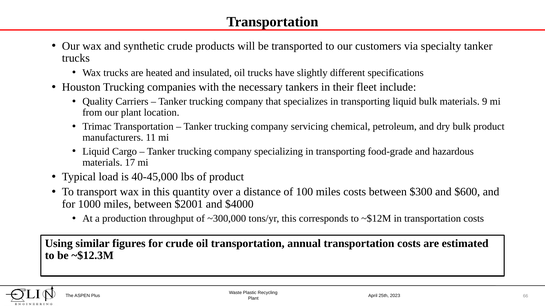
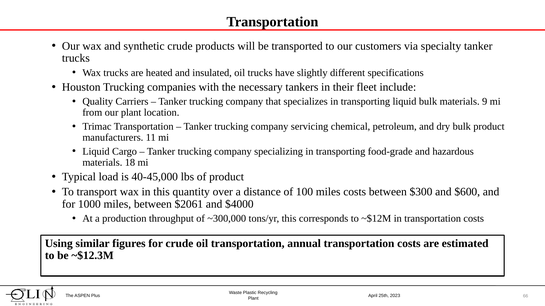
17: 17 -> 18
$2001: $2001 -> $2061
